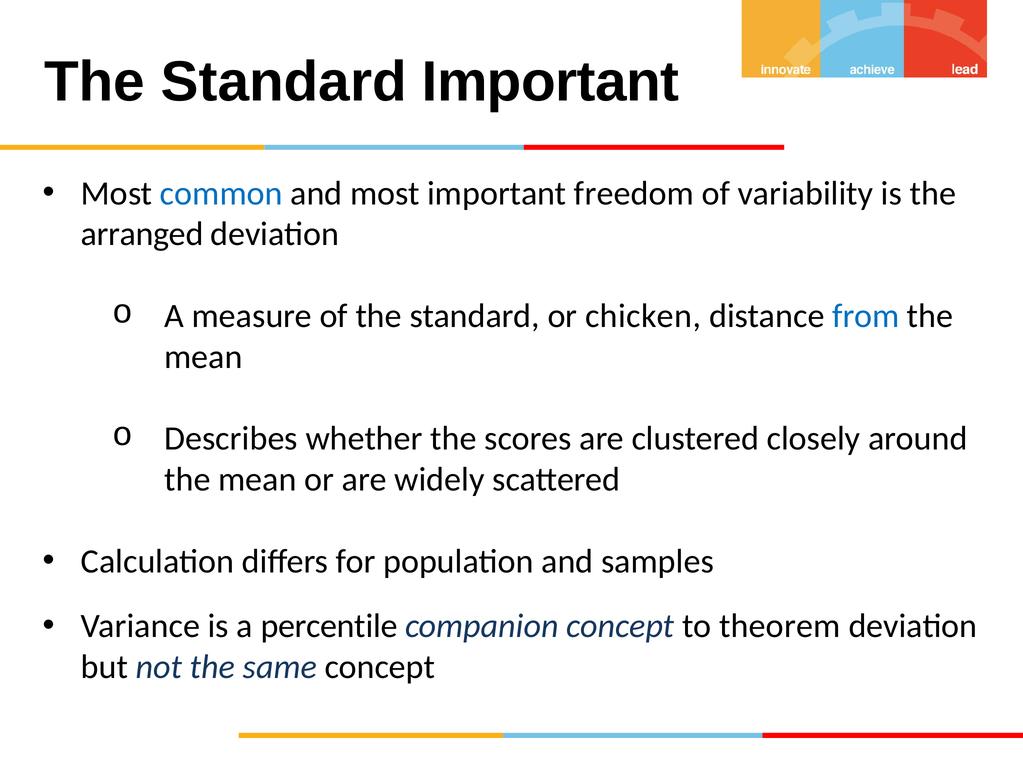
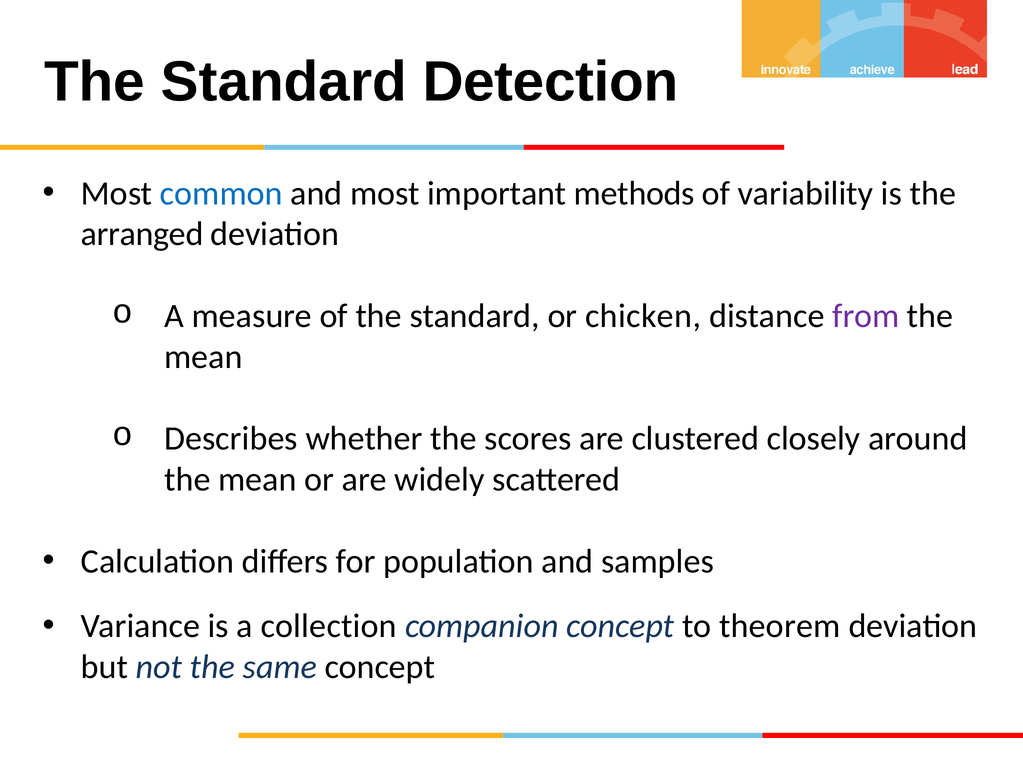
Standard Important: Important -> Detection
freedom: freedom -> methods
from colour: blue -> purple
percentile: percentile -> collection
